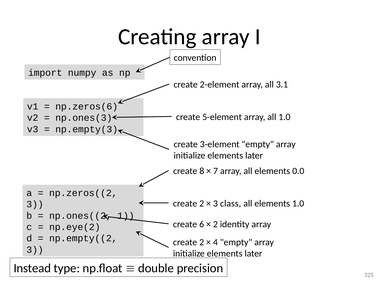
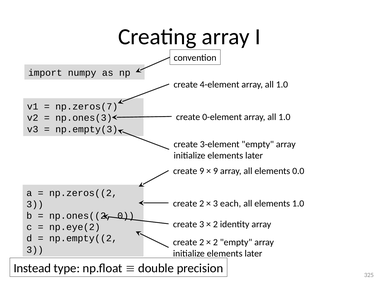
2-element: 2-element -> 4-element
3.1 at (282, 85): 3.1 -> 1.0
np.zeros(6: np.zeros(6 -> np.zeros(7
5-element: 5-element -> 0-element
create 8: 8 -> 9
7 at (216, 171): 7 -> 9
class: class -> each
1: 1 -> 0
create 6: 6 -> 3
4 at (215, 242): 4 -> 2
